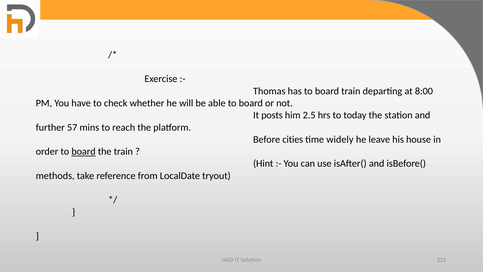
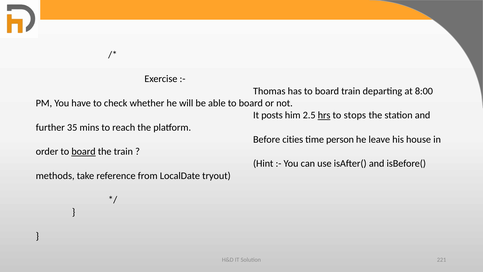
hrs underline: none -> present
today: today -> stops
57: 57 -> 35
widely: widely -> person
